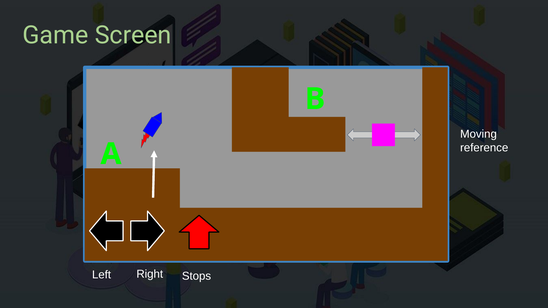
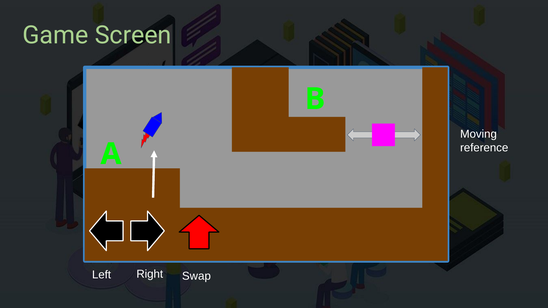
Stops: Stops -> Swap
